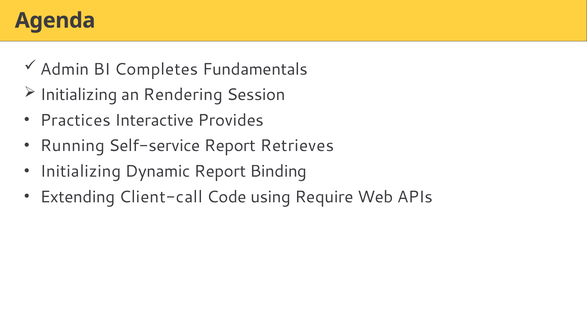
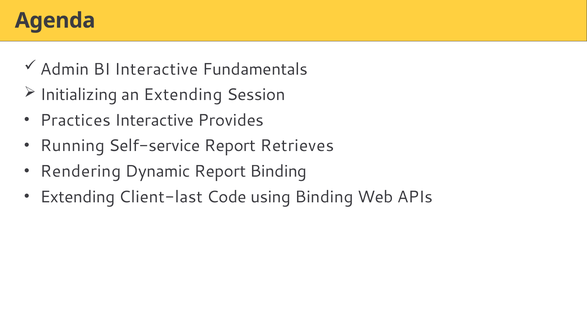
BI Completes: Completes -> Interactive
an Rendering: Rendering -> Extending
Initializing at (81, 171): Initializing -> Rendering
Client-call: Client-call -> Client-last
using Require: Require -> Binding
